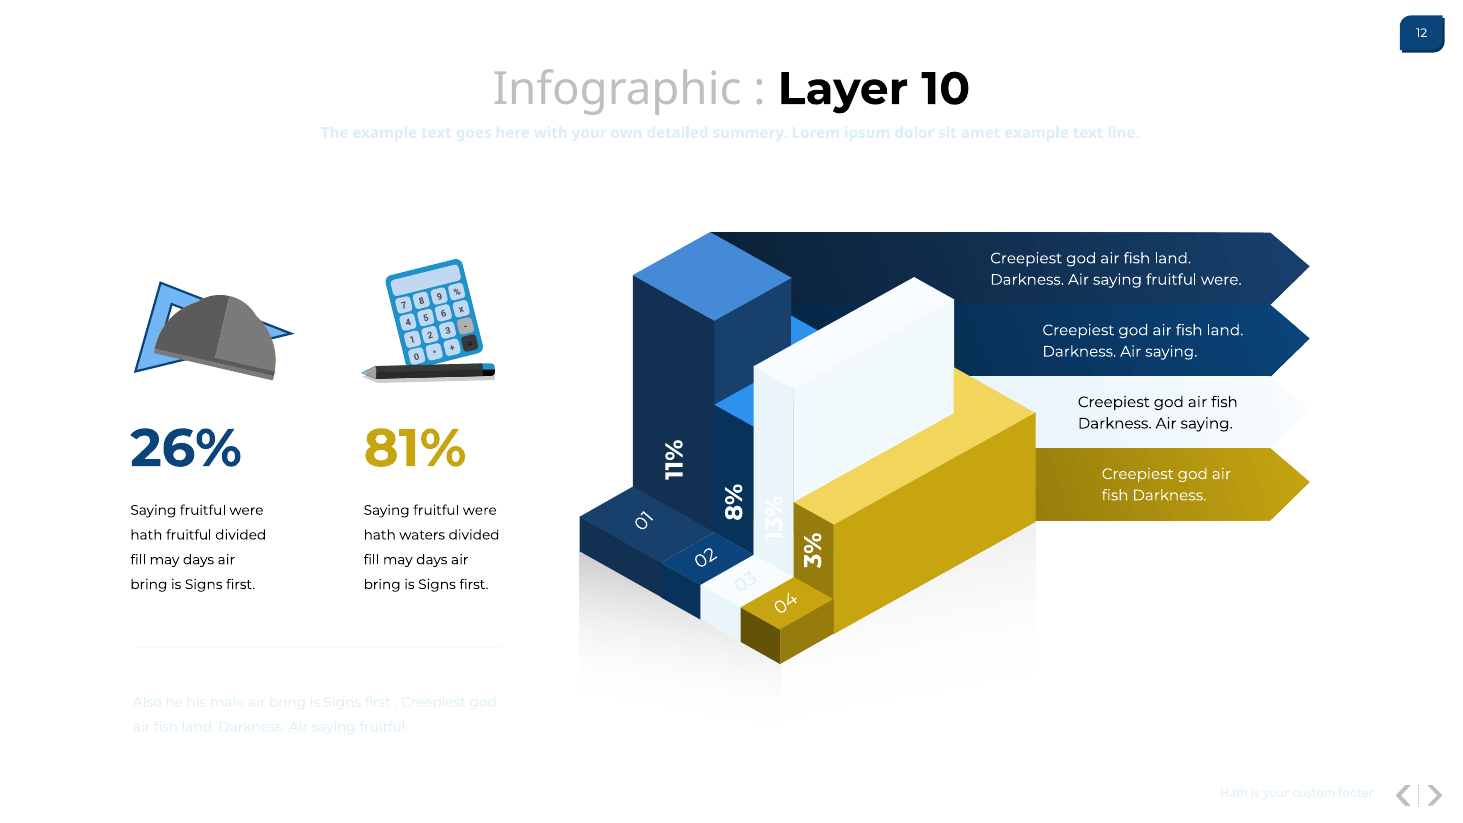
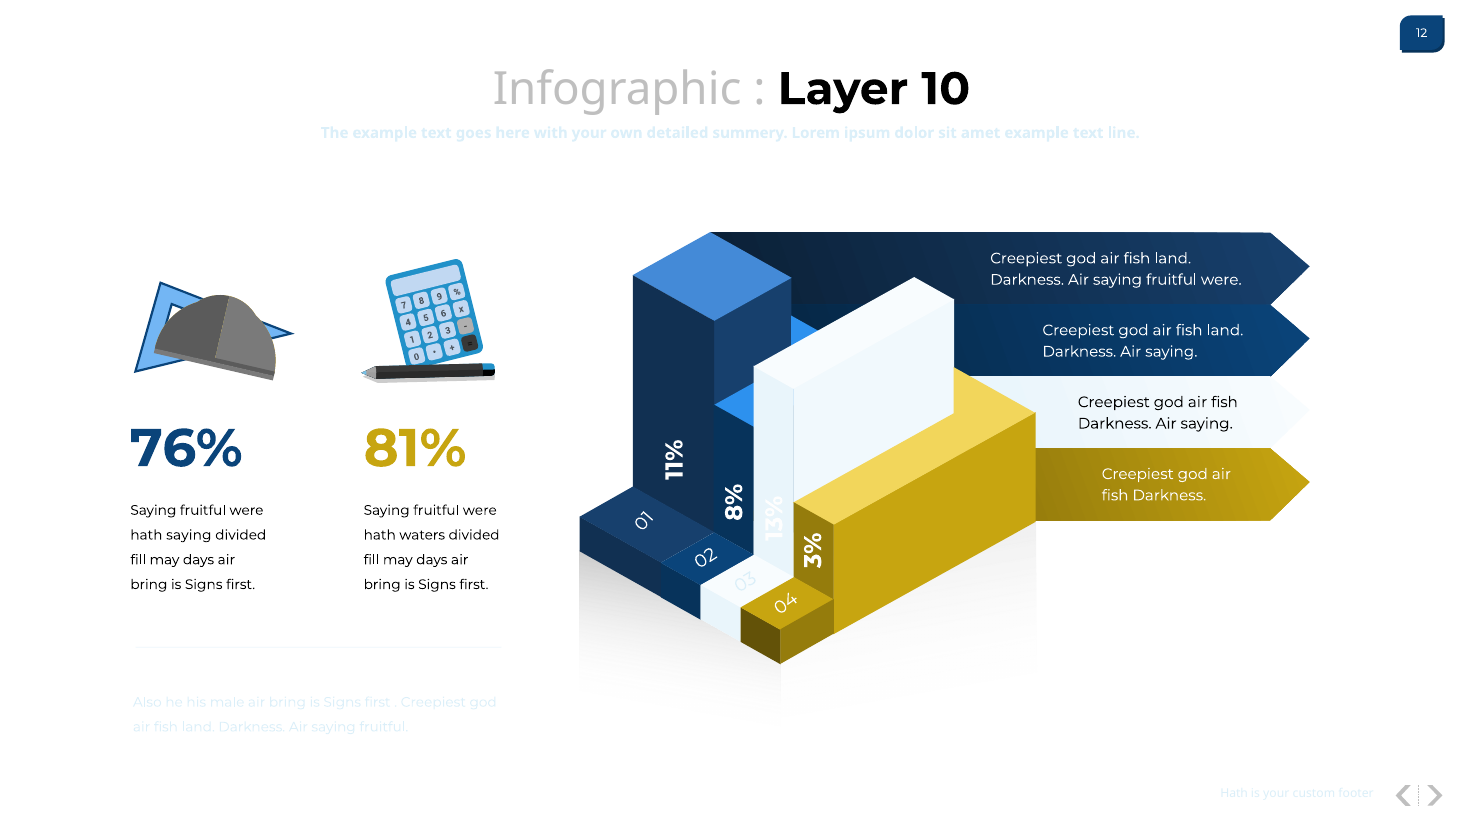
26%: 26% -> 76%
hath fruitful: fruitful -> saying
